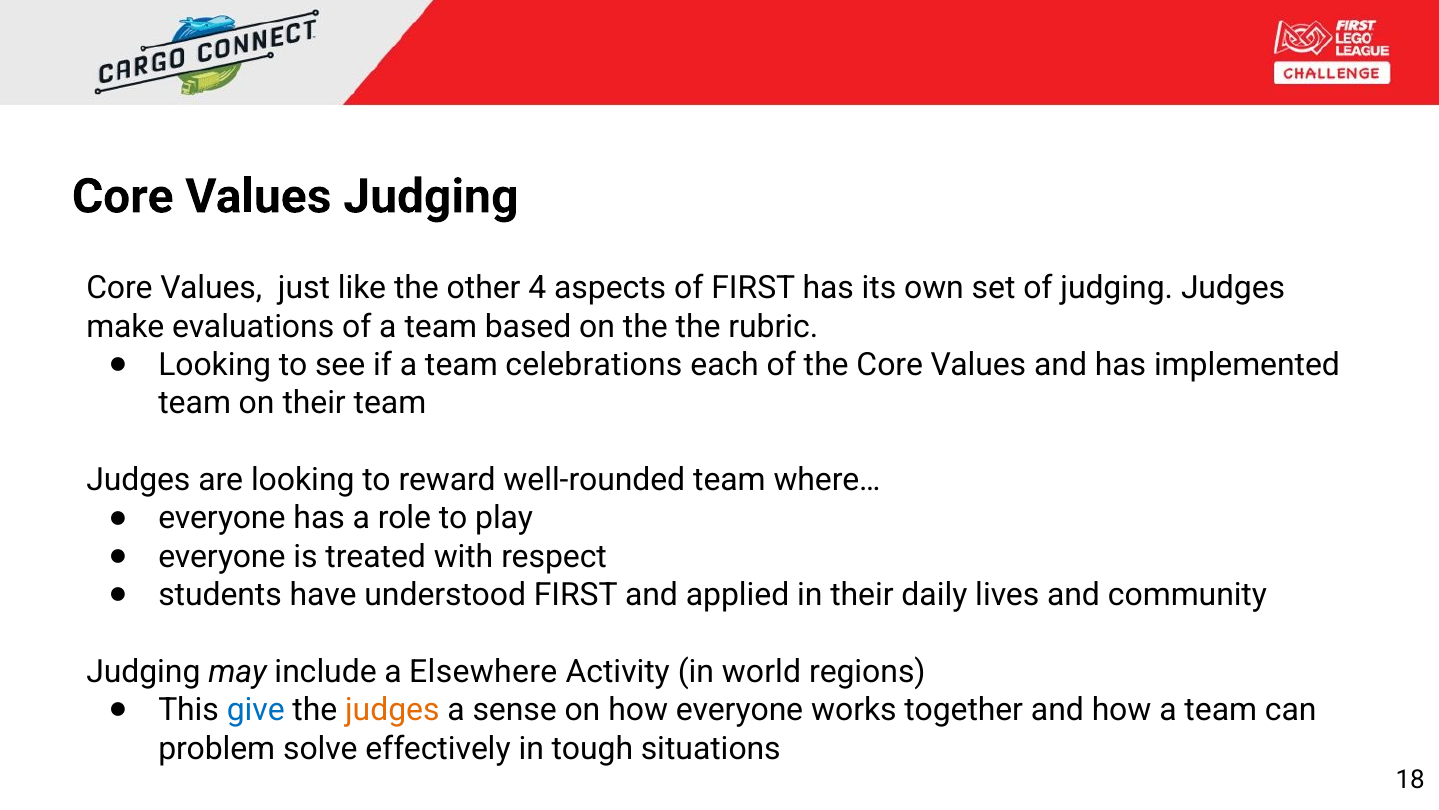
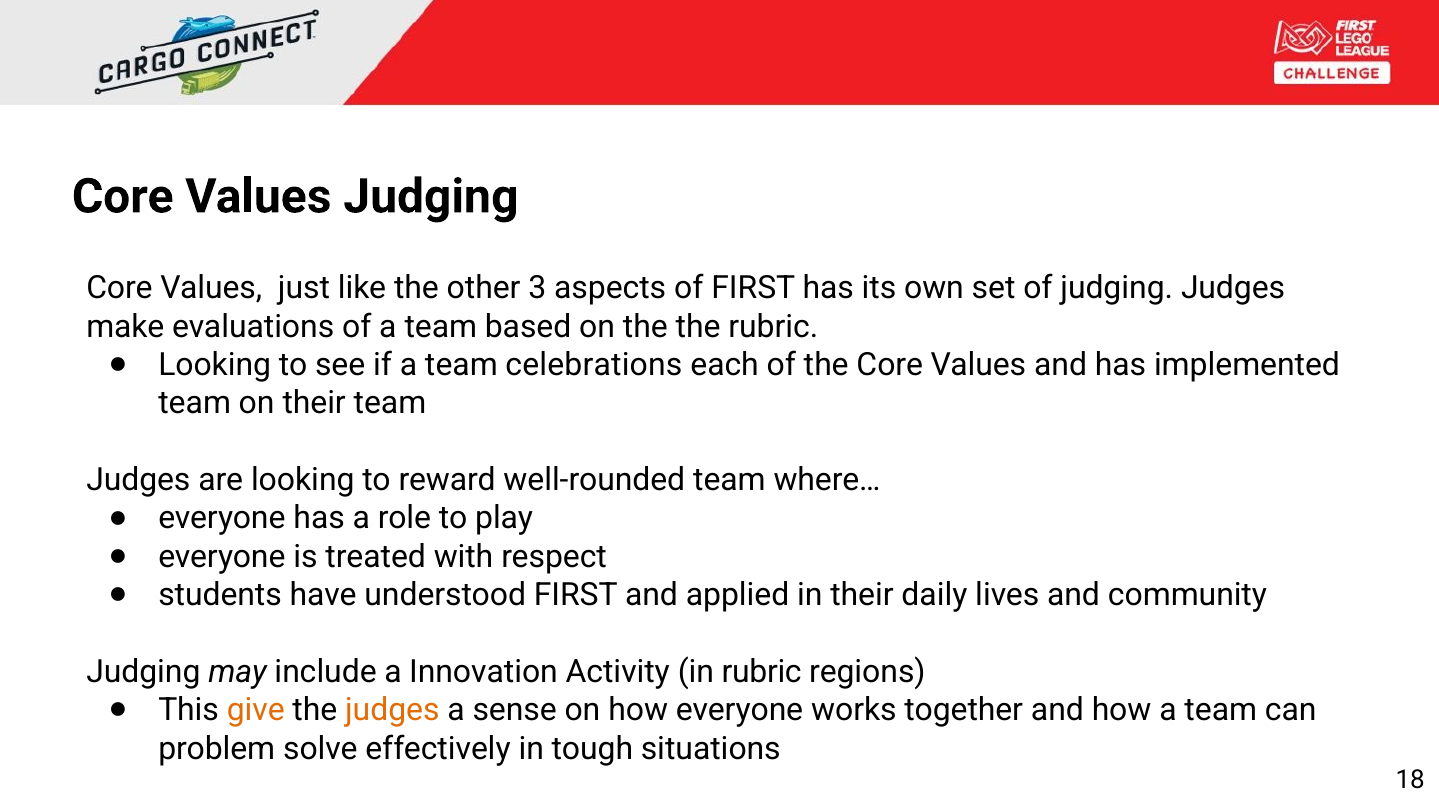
4: 4 -> 3
Elsewhere: Elsewhere -> Innovation
in world: world -> rubric
give colour: blue -> orange
